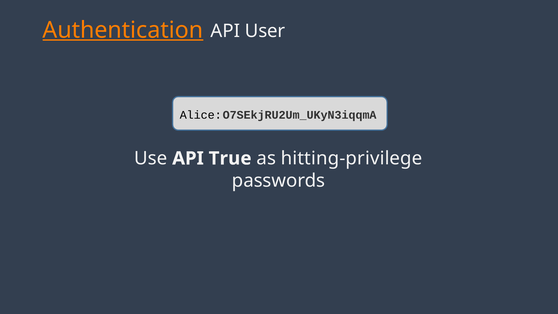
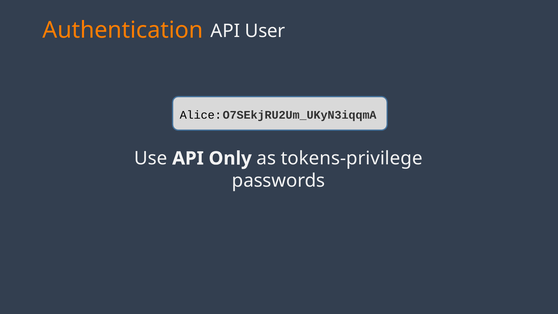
Authentication underline: present -> none
True: True -> Only
hitting-privilege: hitting-privilege -> tokens-privilege
